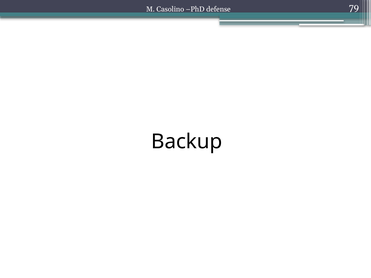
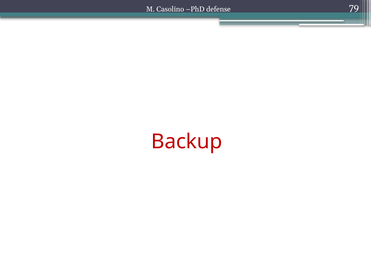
Backup colour: black -> red
